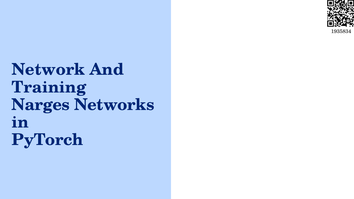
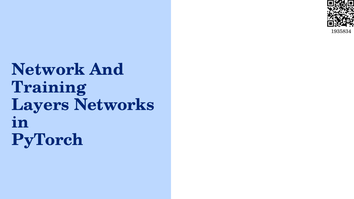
Narges: Narges -> Layers
